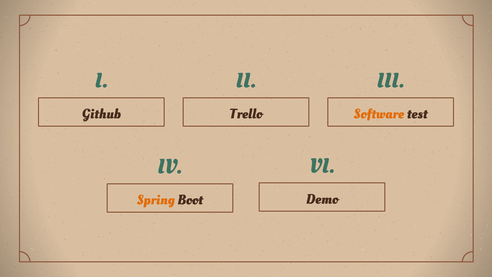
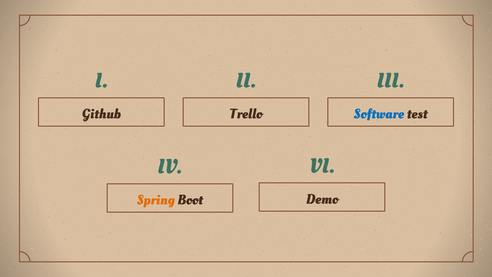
Software colour: orange -> blue
